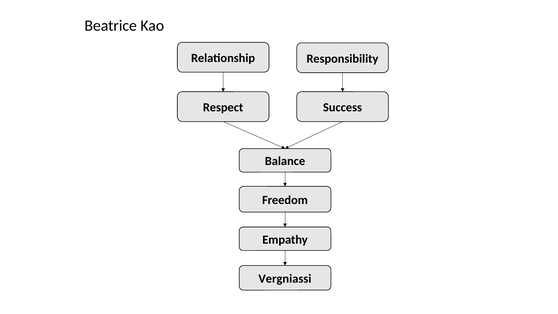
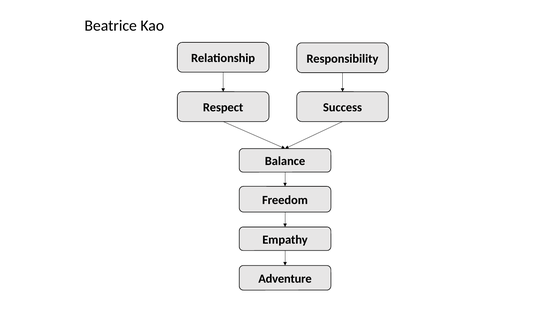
Vergniassi: Vergniassi -> Adventure
